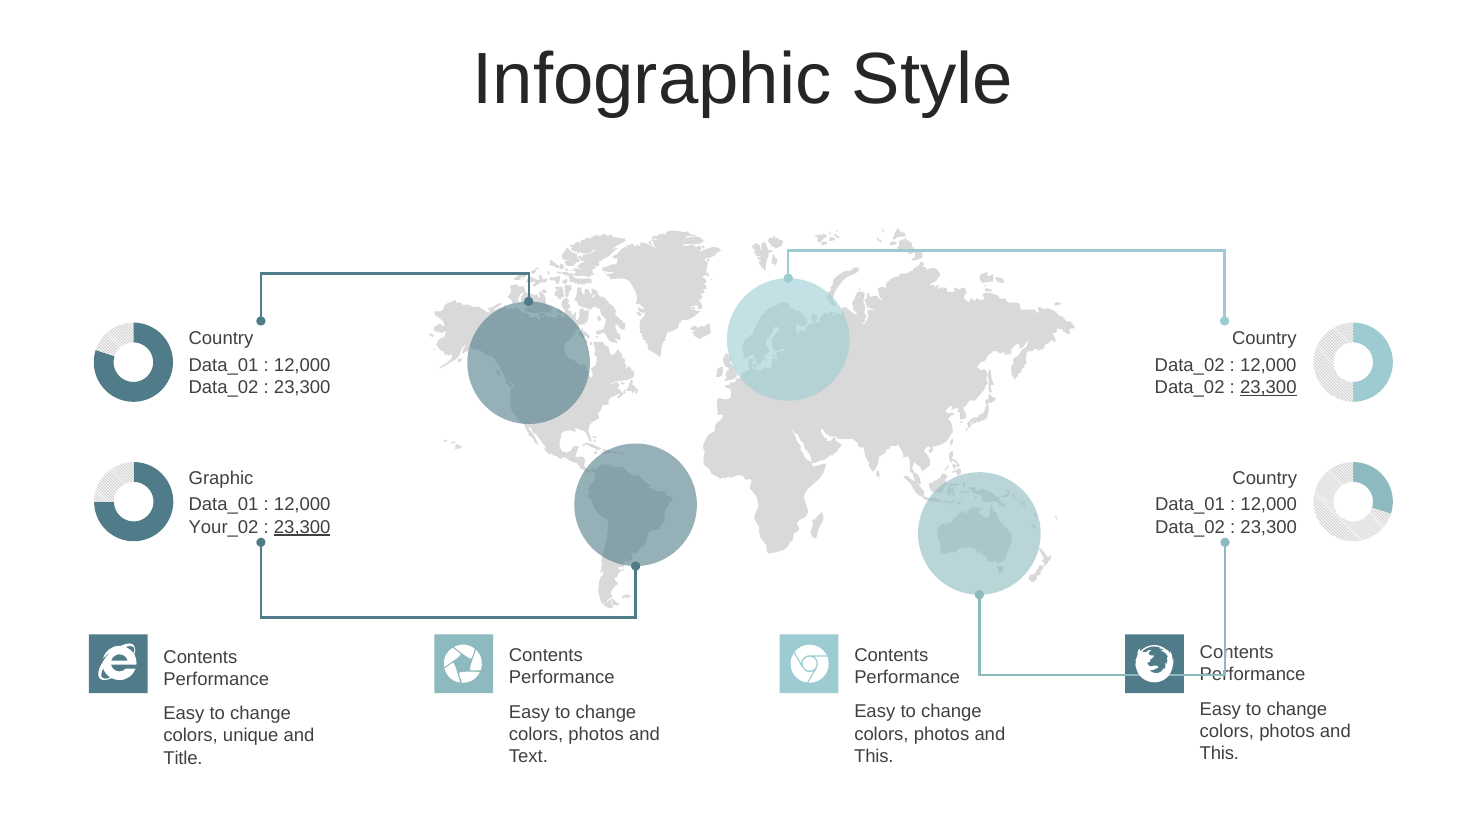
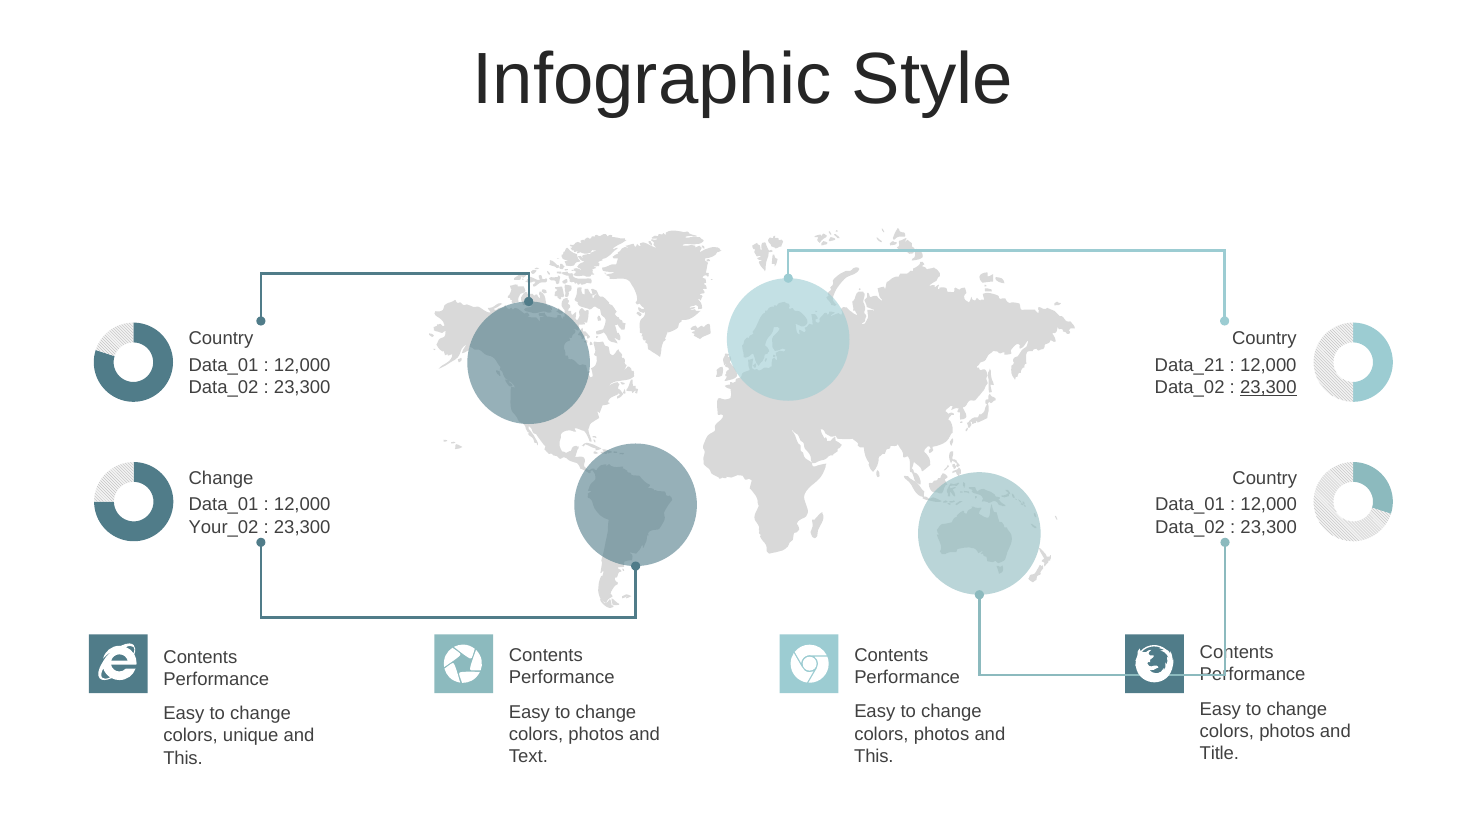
Data_02 at (1190, 365): Data_02 -> Data_21
Graphic at (221, 478): Graphic -> Change
23,300 at (302, 527) underline: present -> none
This at (1219, 754): This -> Title
Title at (183, 758): Title -> This
